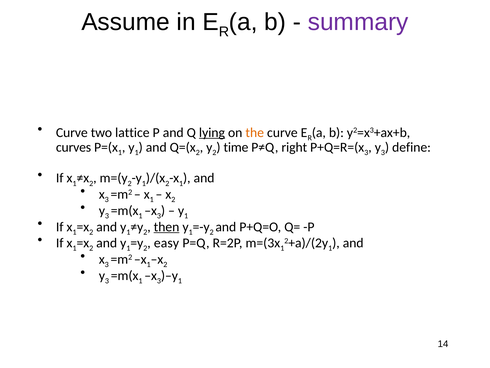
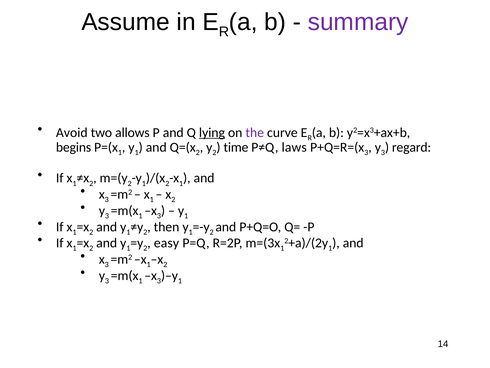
Curve at (72, 132): Curve -> Avoid
lattice: lattice -> allows
the colour: orange -> purple
curves: curves -> begins
right: right -> laws
define: define -> regard
then underline: present -> none
